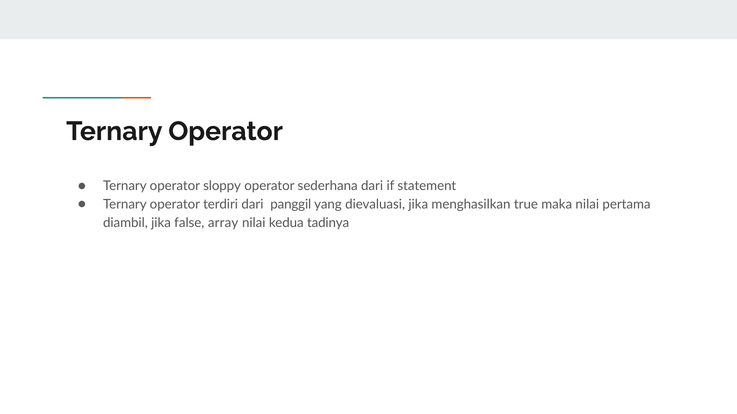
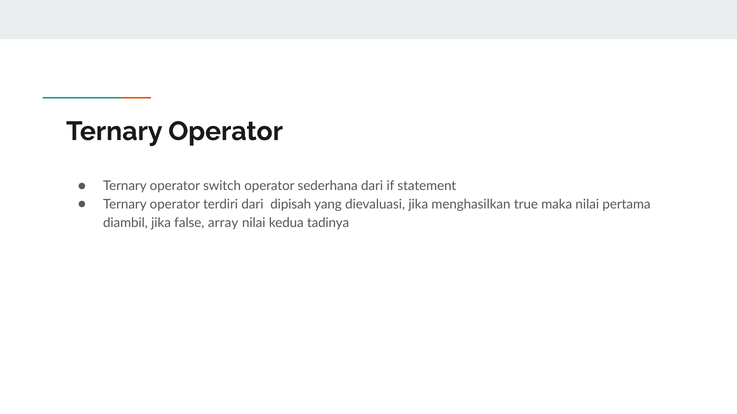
sloppy: sloppy -> switch
panggil: panggil -> dipisah
